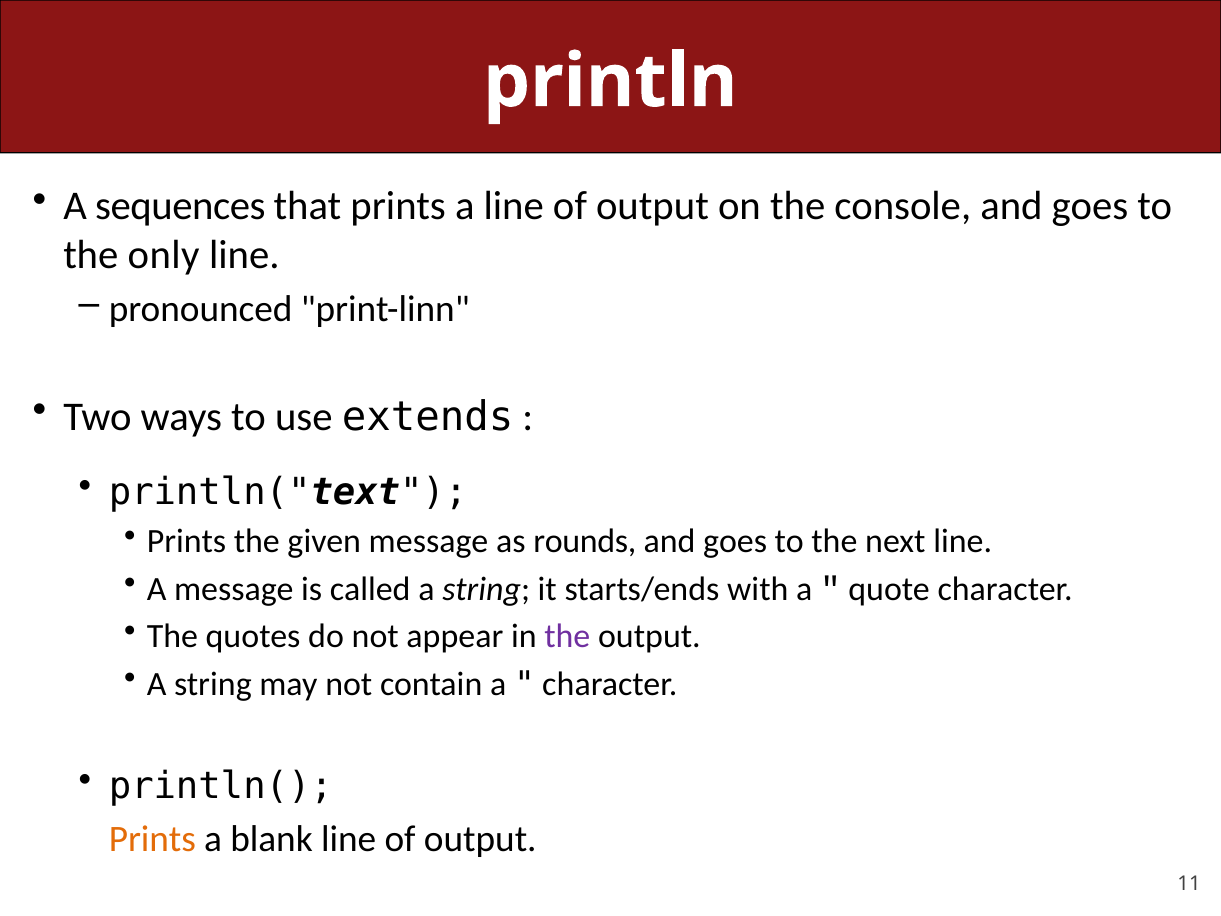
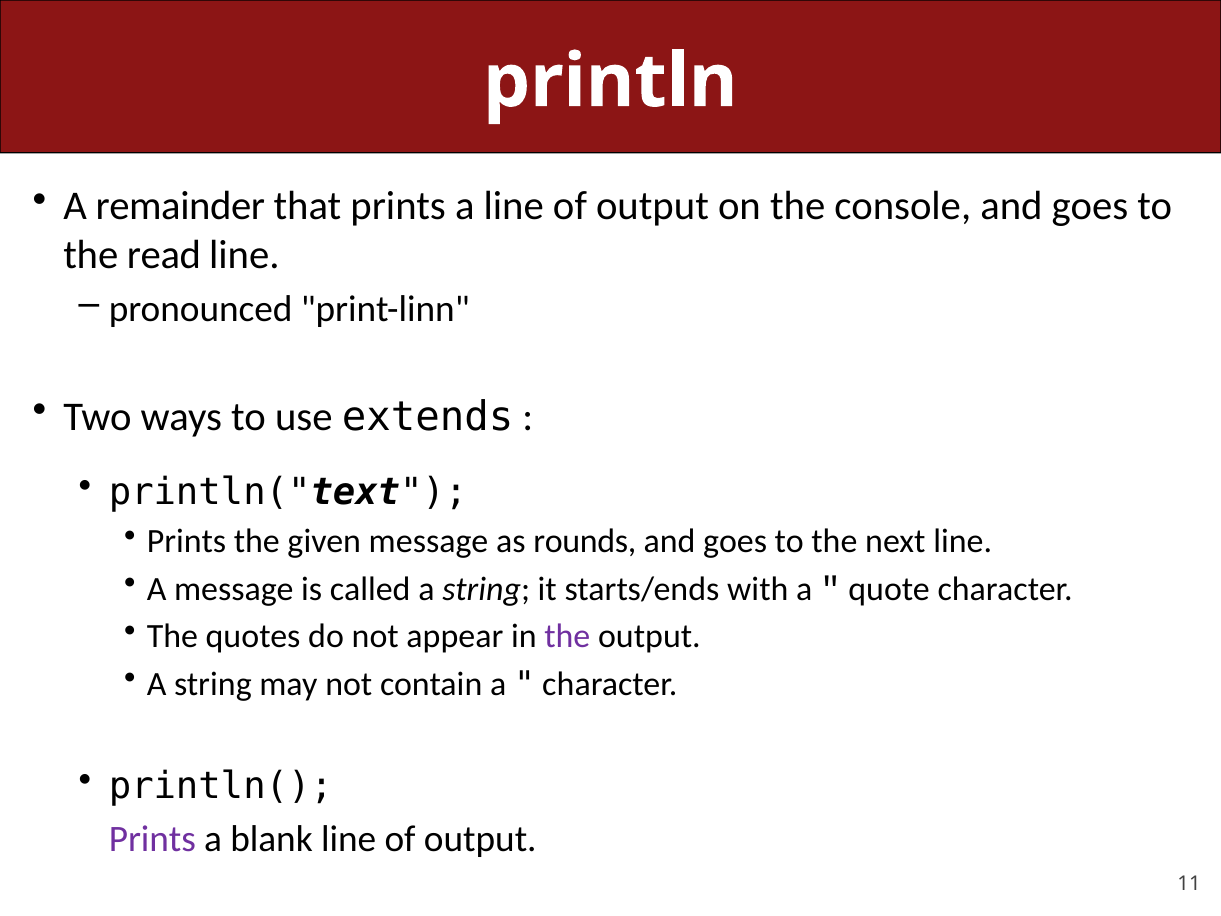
sequences: sequences -> remainder
only: only -> read
Prints at (152, 839) colour: orange -> purple
